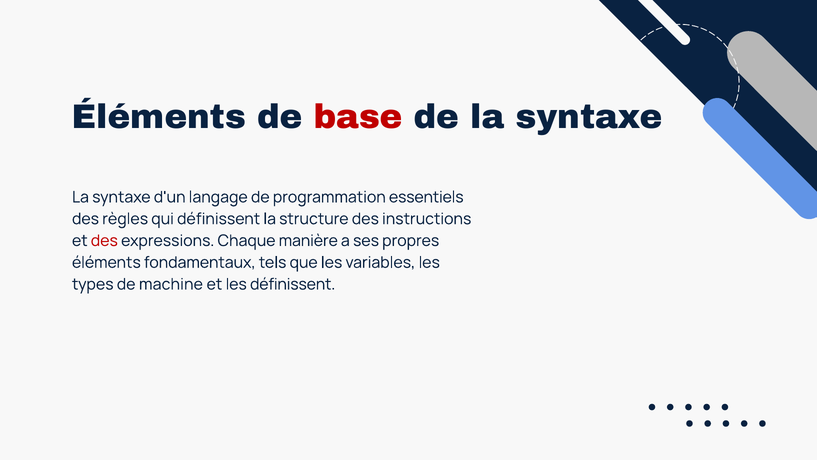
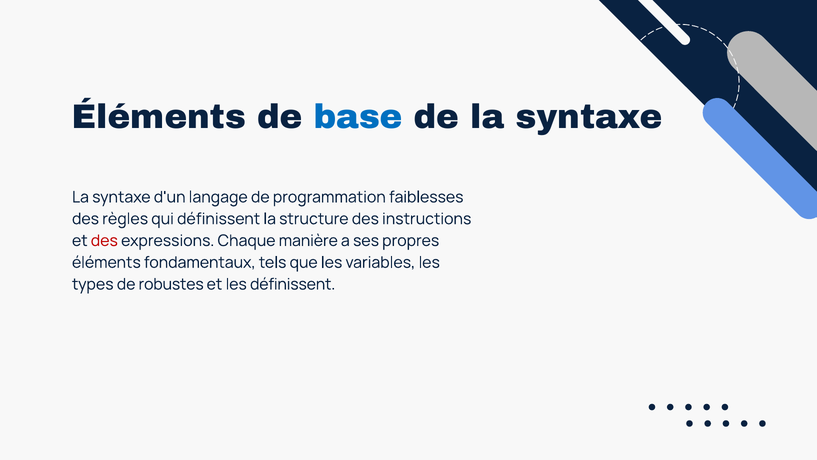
base colour: red -> blue
essentiels: essentiels -> faiblesses
machine: machine -> robustes
